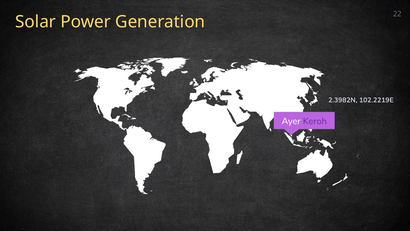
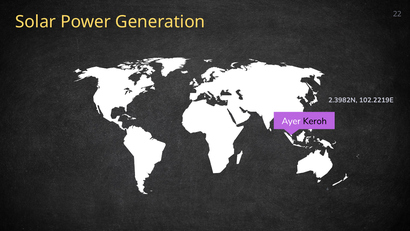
Keroh colour: purple -> black
